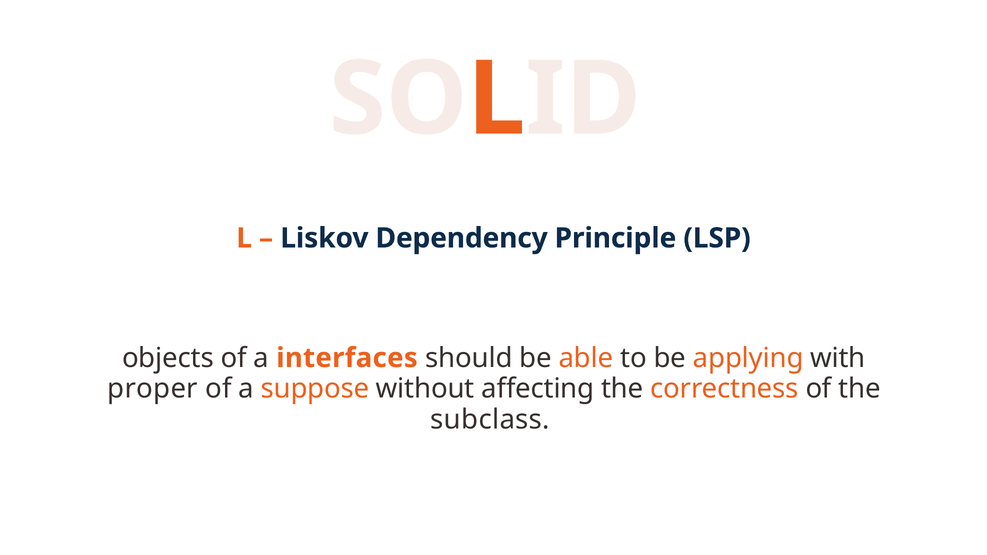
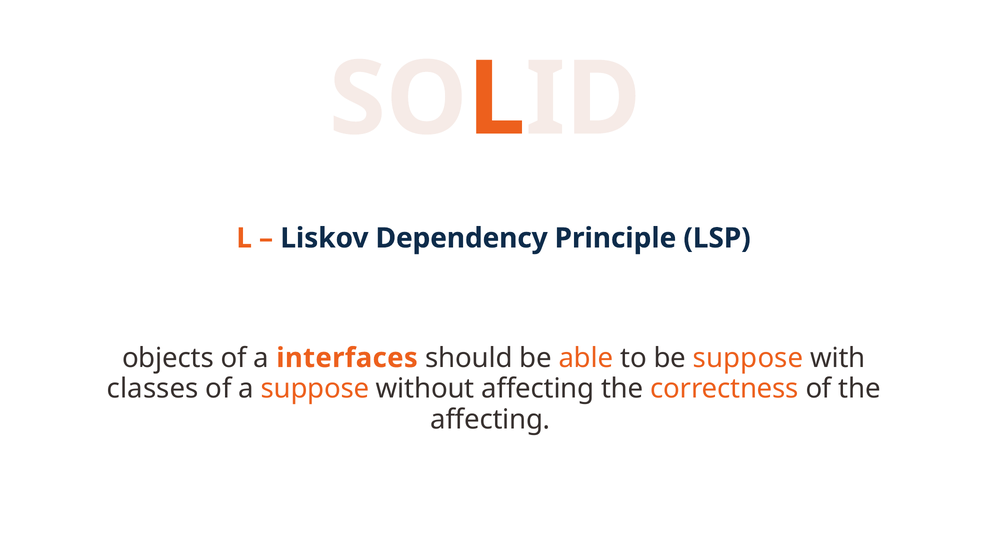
be applying: applying -> suppose
proper: proper -> classes
subclass at (490, 420): subclass -> affecting
